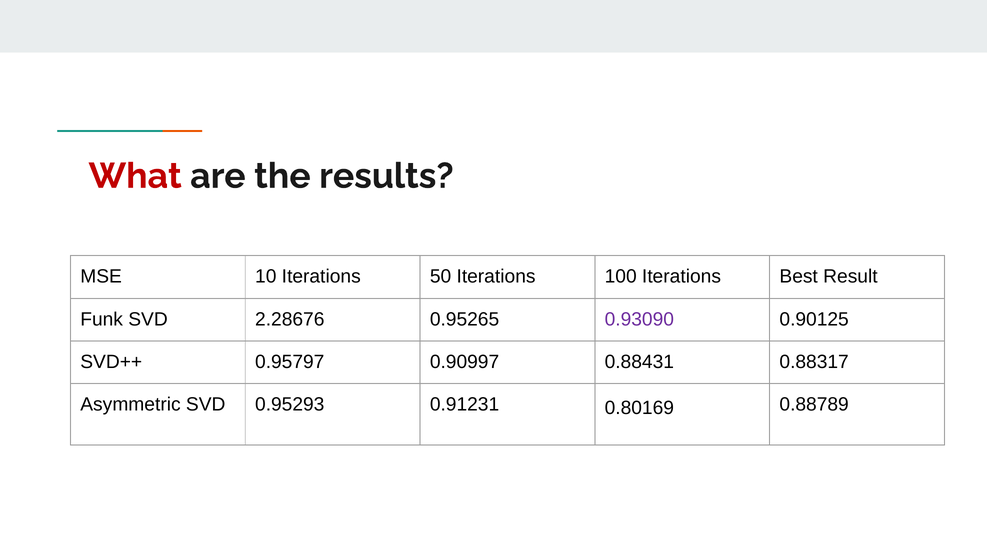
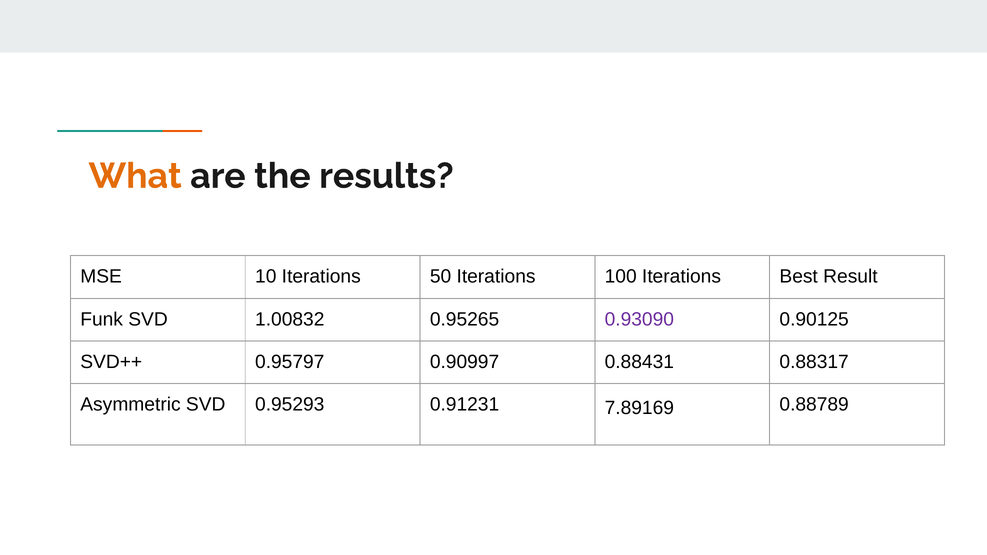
What colour: red -> orange
2.28676: 2.28676 -> 1.00832
0.80169: 0.80169 -> 7.89169
